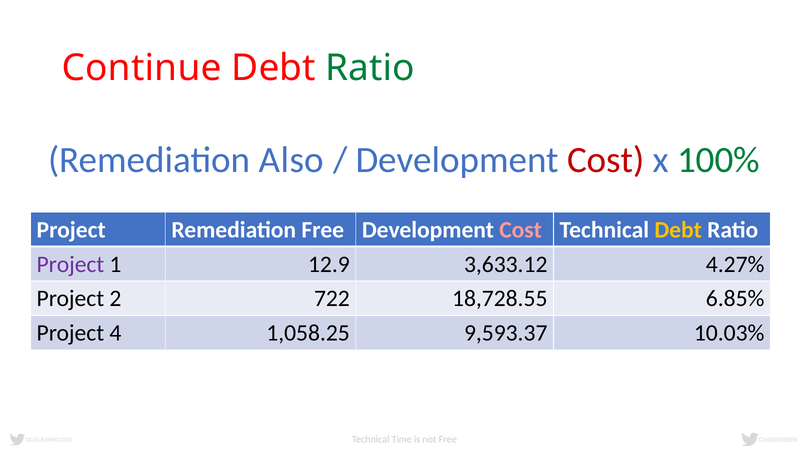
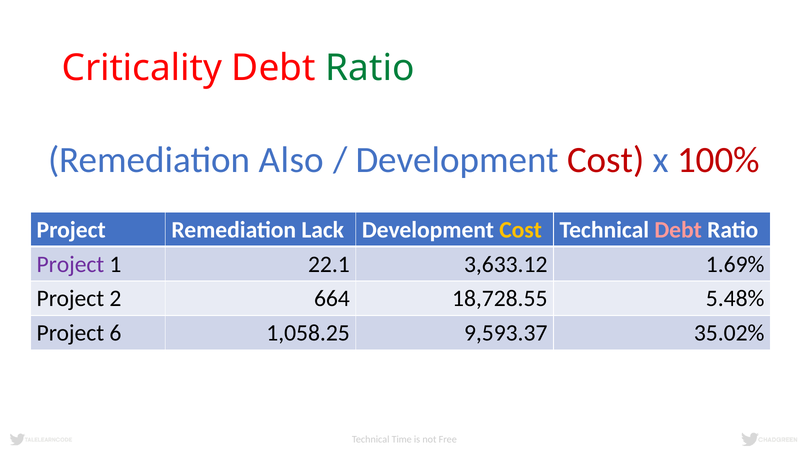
Continue: Continue -> Criticality
100% colour: green -> red
Remediation Free: Free -> Lack
Cost at (521, 230) colour: pink -> yellow
Debt at (678, 230) colour: yellow -> pink
12.9: 12.9 -> 22.1
4.27%: 4.27% -> 1.69%
722: 722 -> 664
6.85%: 6.85% -> 5.48%
4: 4 -> 6
10.03%: 10.03% -> 35.02%
